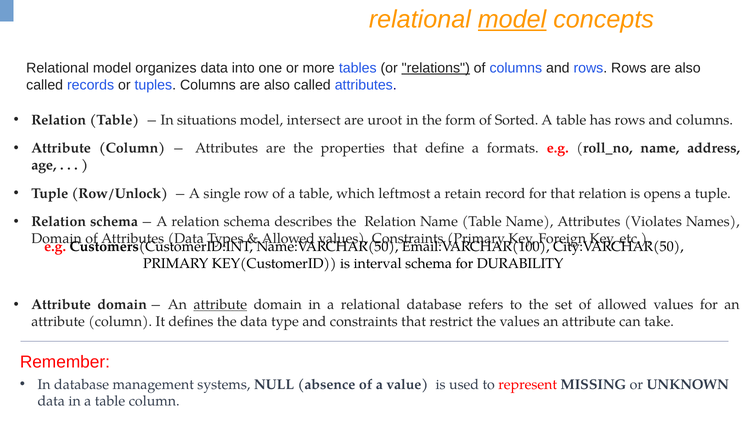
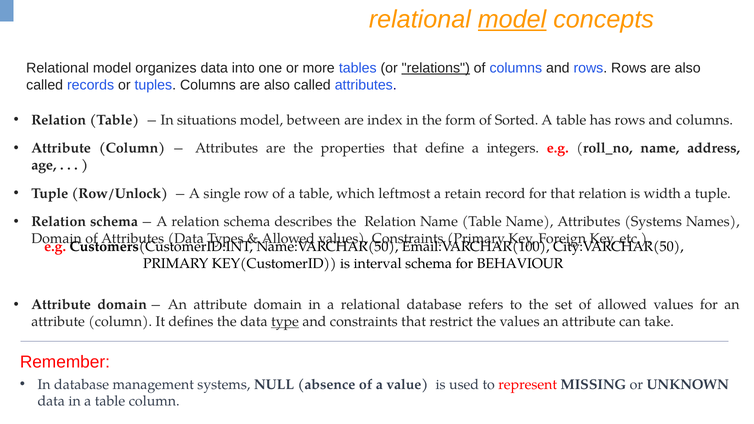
intersect: intersect -> between
uroot: uroot -> index
formats: formats -> integers
opens: opens -> width
Attributes Violates: Violates -> Systems
DURABILITY: DURABILITY -> BEHAVIOUR
attribute at (220, 305) underline: present -> none
type underline: none -> present
